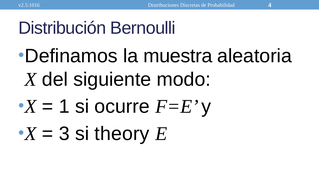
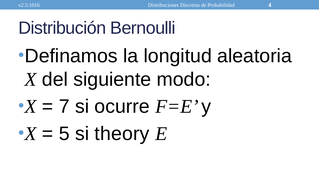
muestra: muestra -> longitud
1: 1 -> 7
3: 3 -> 5
